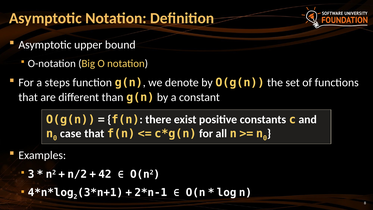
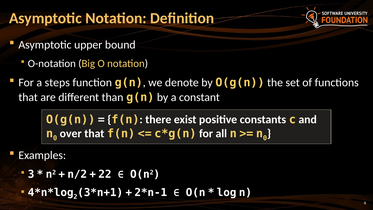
case: case -> over
42: 42 -> 22
